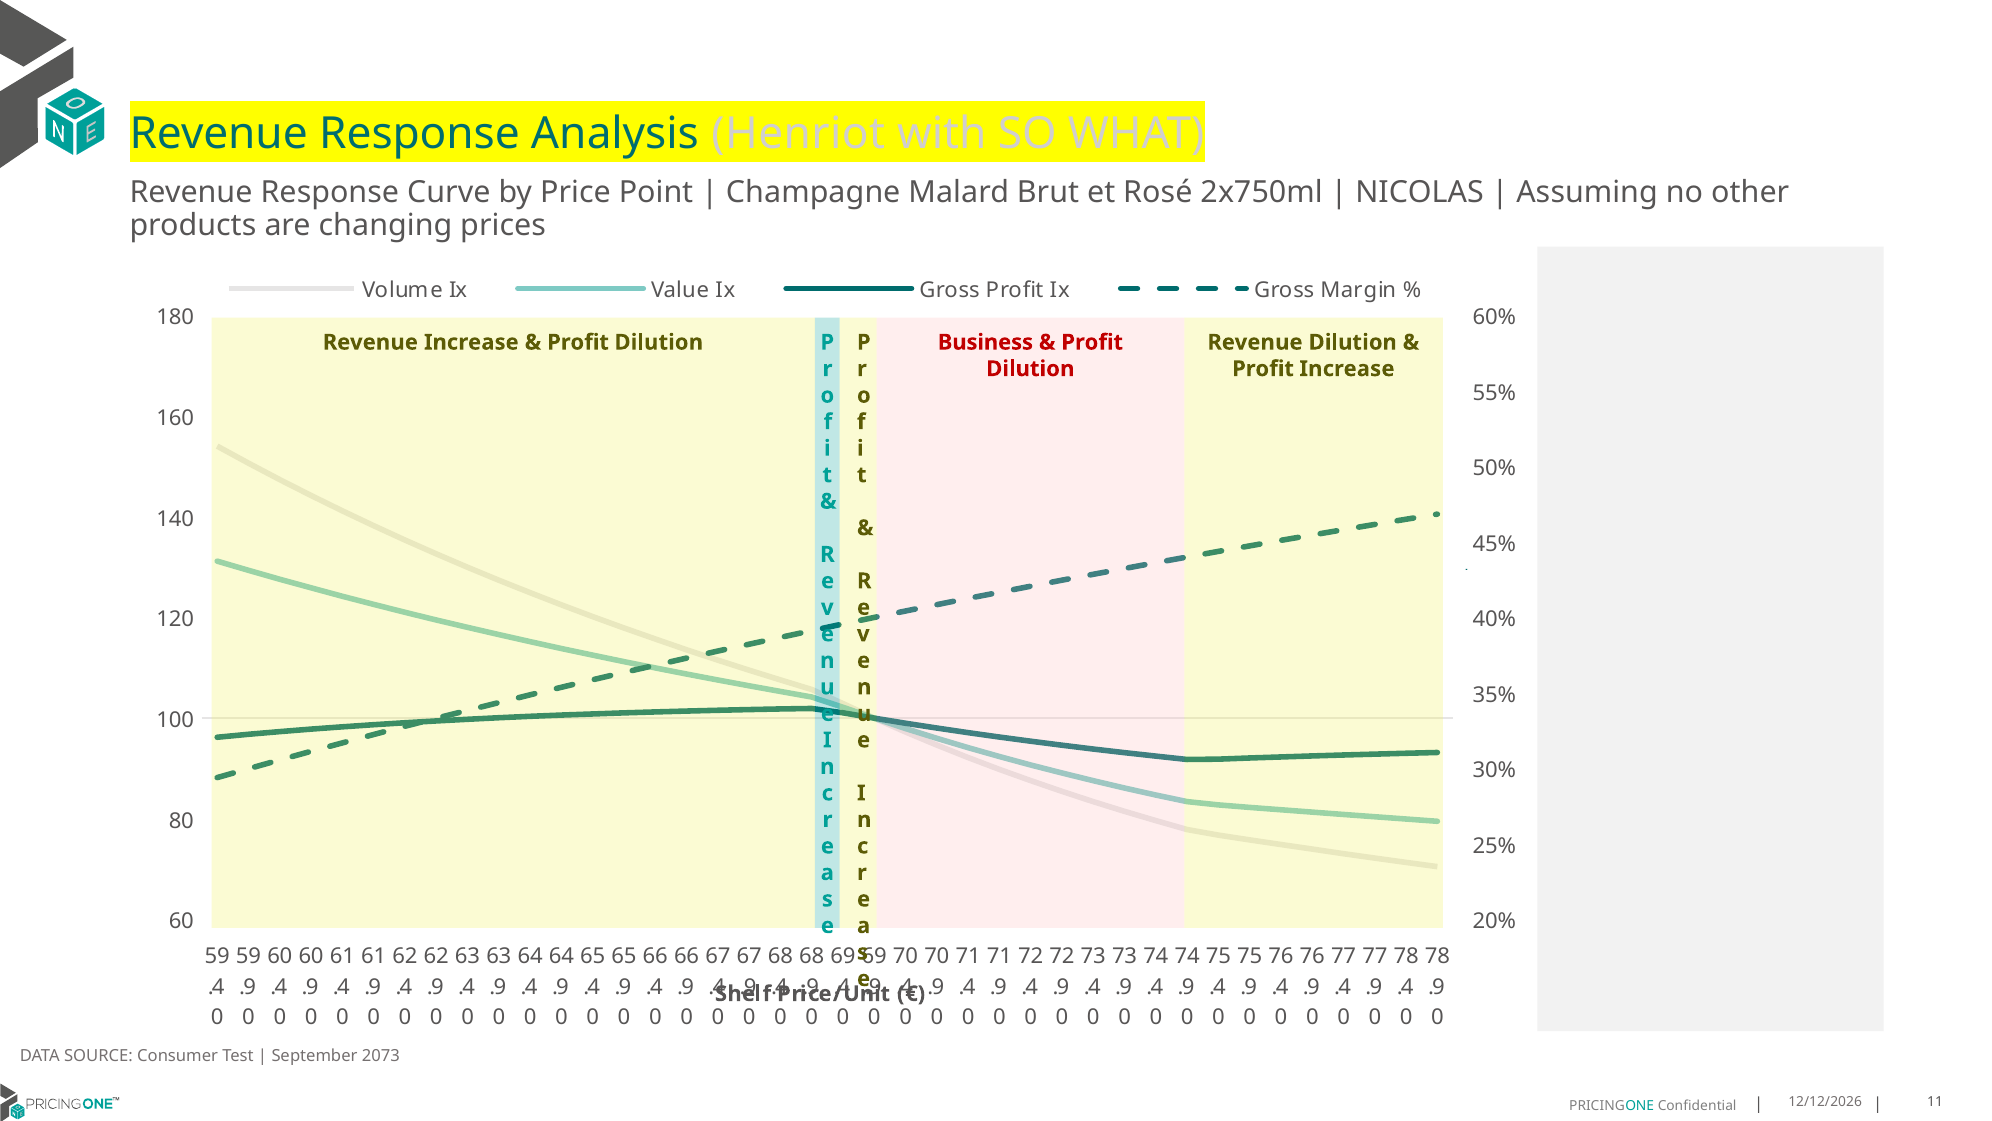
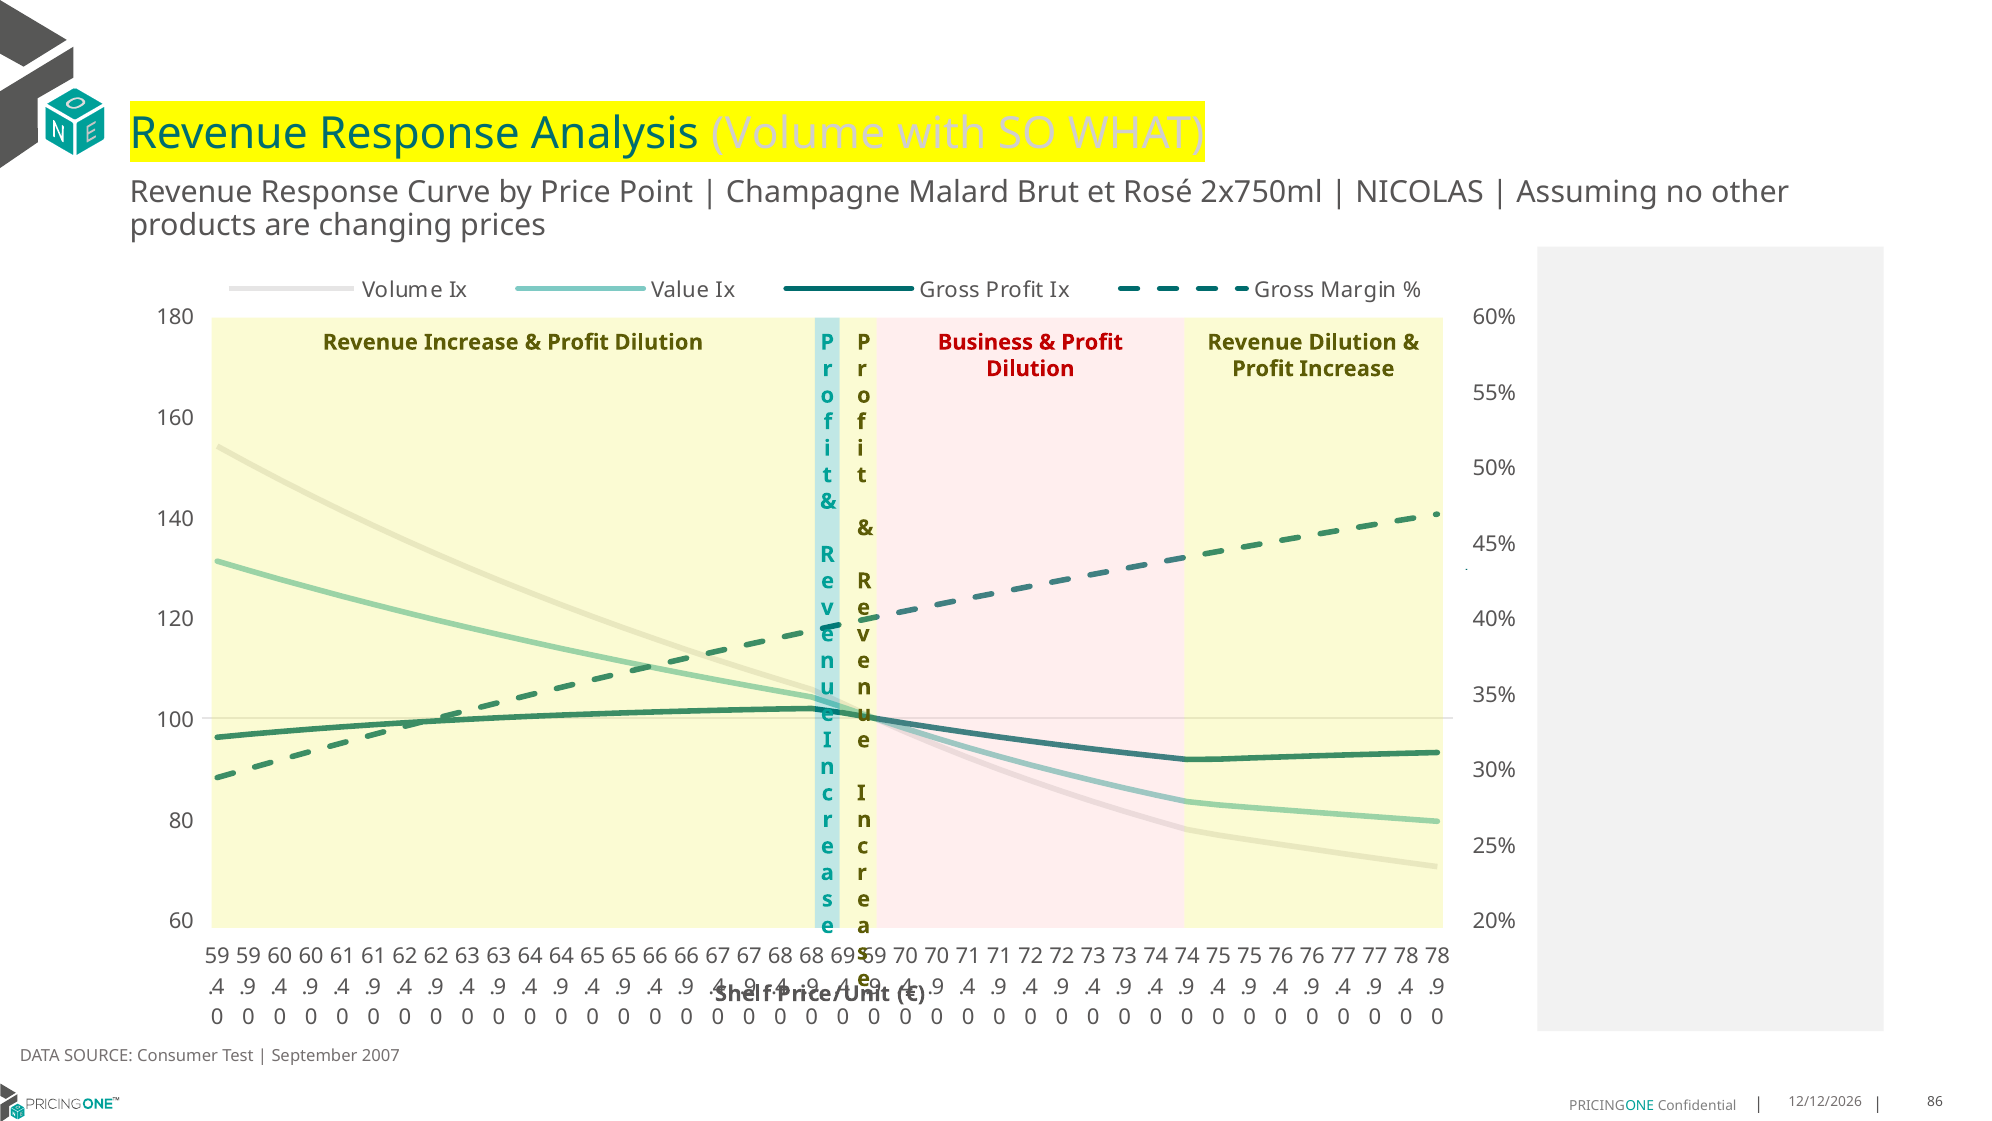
Analysis Henriot: Henriot -> Volume
2073: 2073 -> 2007
11: 11 -> 86
